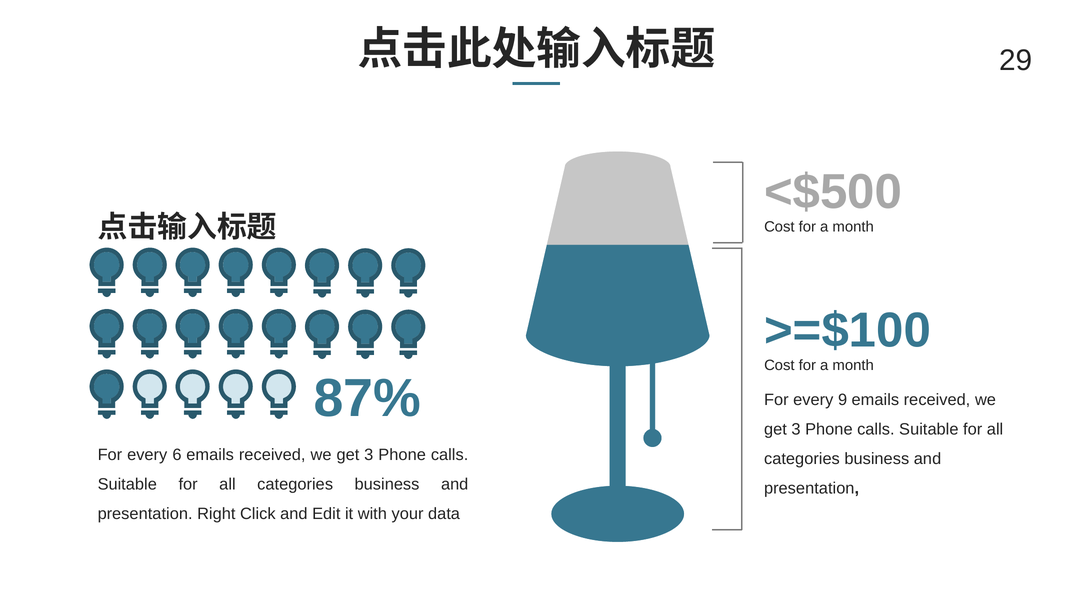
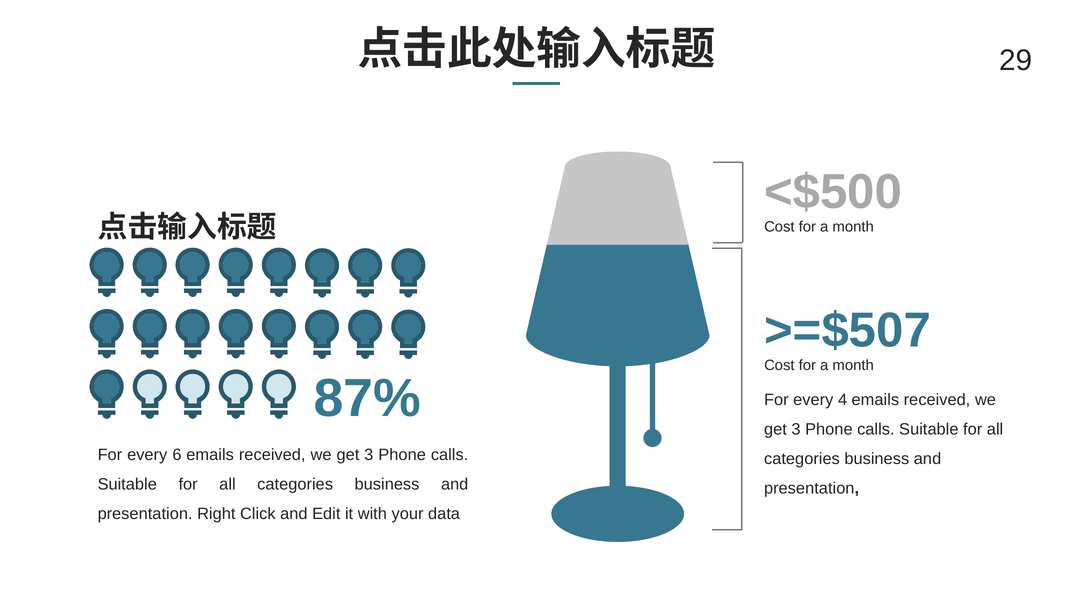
>=$100: >=$100 -> >=$507
9: 9 -> 4
